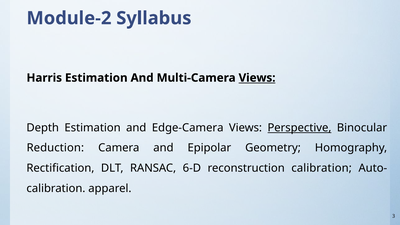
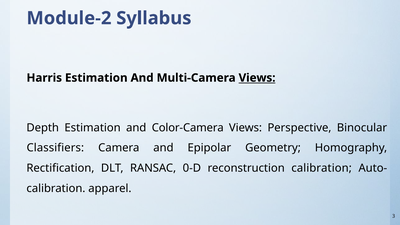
Edge-Camera: Edge-Camera -> Color-Camera
Perspective underline: present -> none
Reduction: Reduction -> Classifiers
6-D: 6-D -> 0-D
